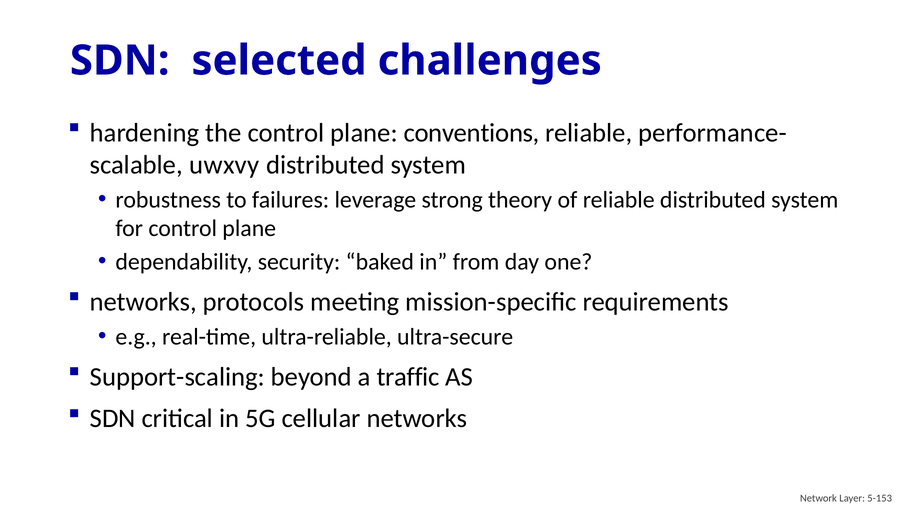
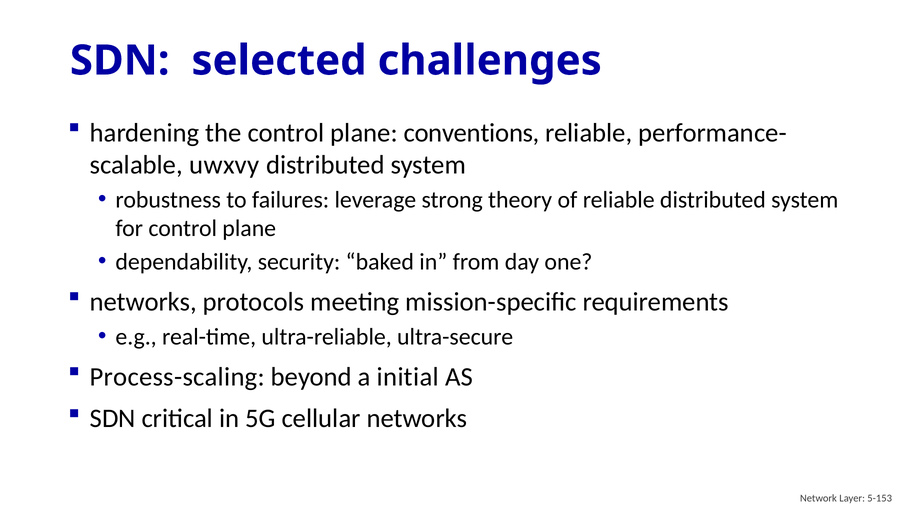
Support-scaling: Support-scaling -> Process-scaling
traffic: traffic -> initial
